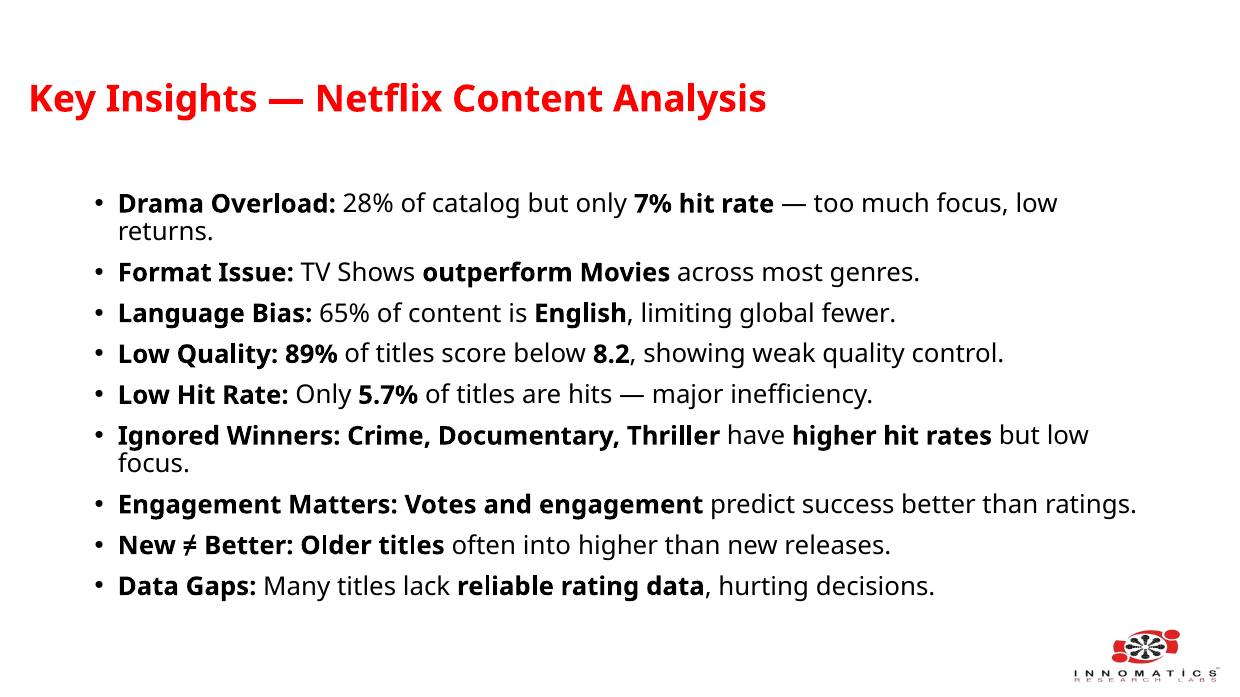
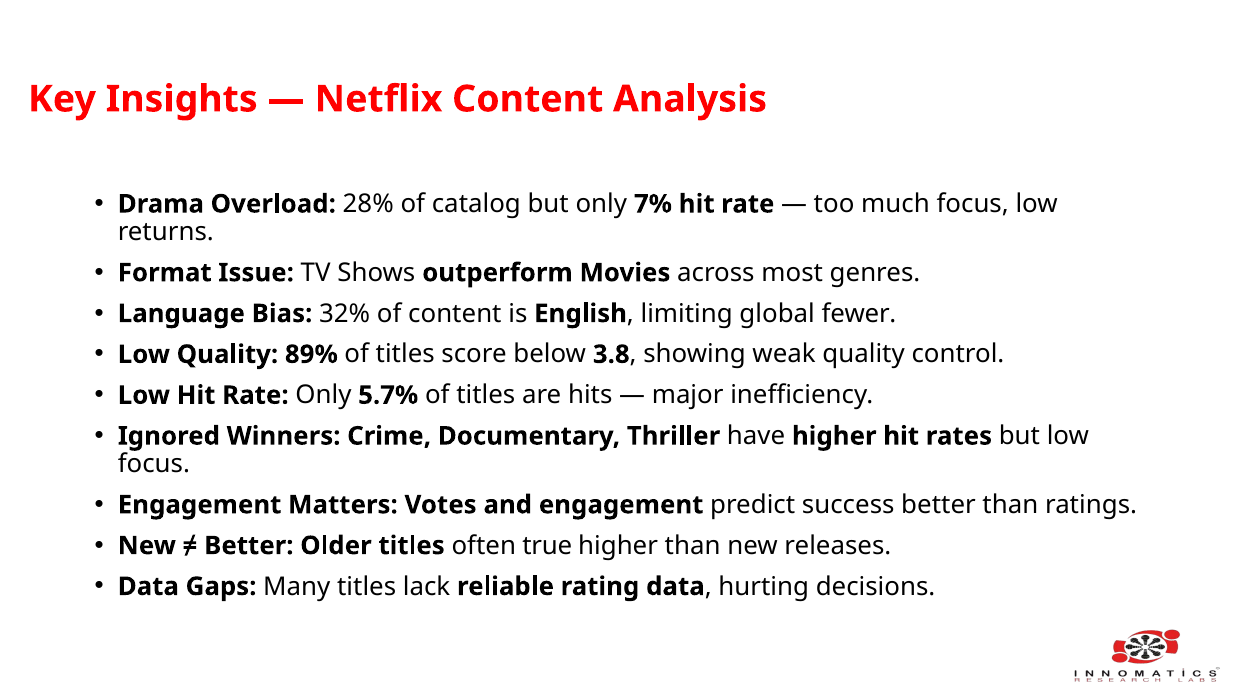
65%: 65% -> 32%
8.2: 8.2 -> 3.8
into: into -> true
